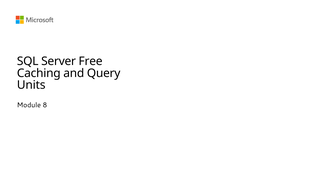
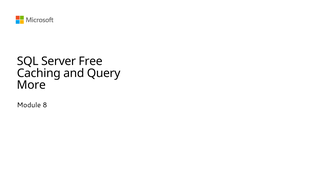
Units: Units -> More
